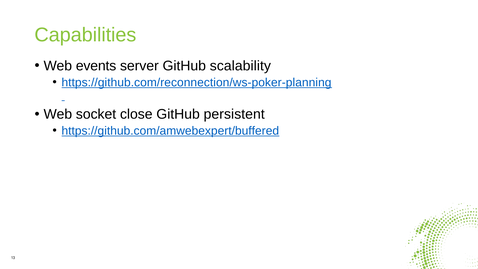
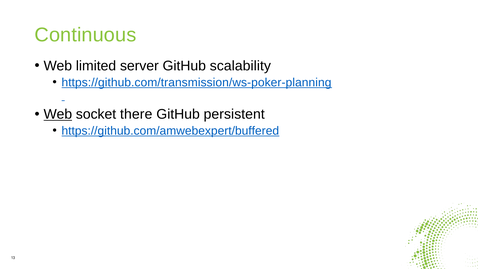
Capabilities: Capabilities -> Continuous
events: events -> limited
https://github.com/reconnection/ws-poker-planning: https://github.com/reconnection/ws-poker-planning -> https://github.com/transmission/ws-poker-planning
Web at (58, 114) underline: none -> present
close: close -> there
